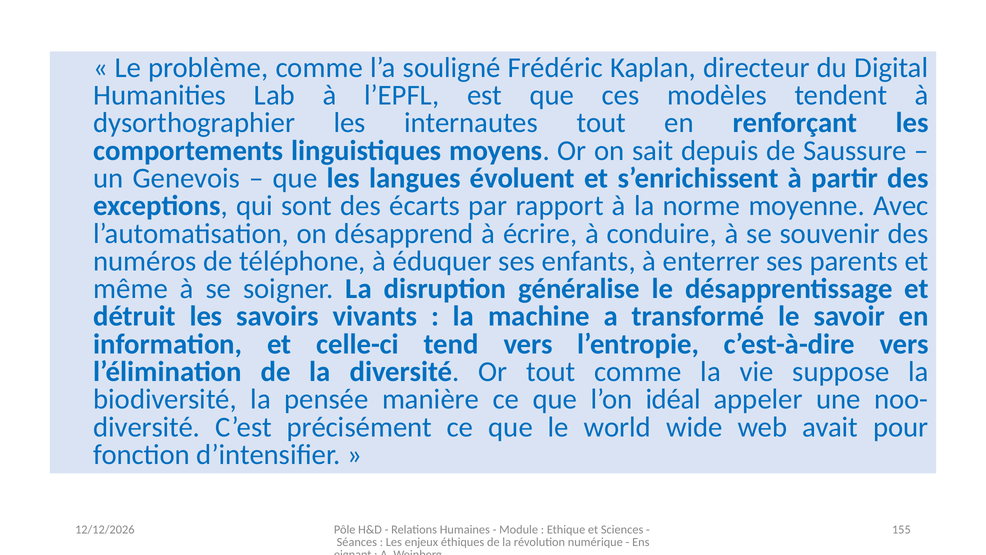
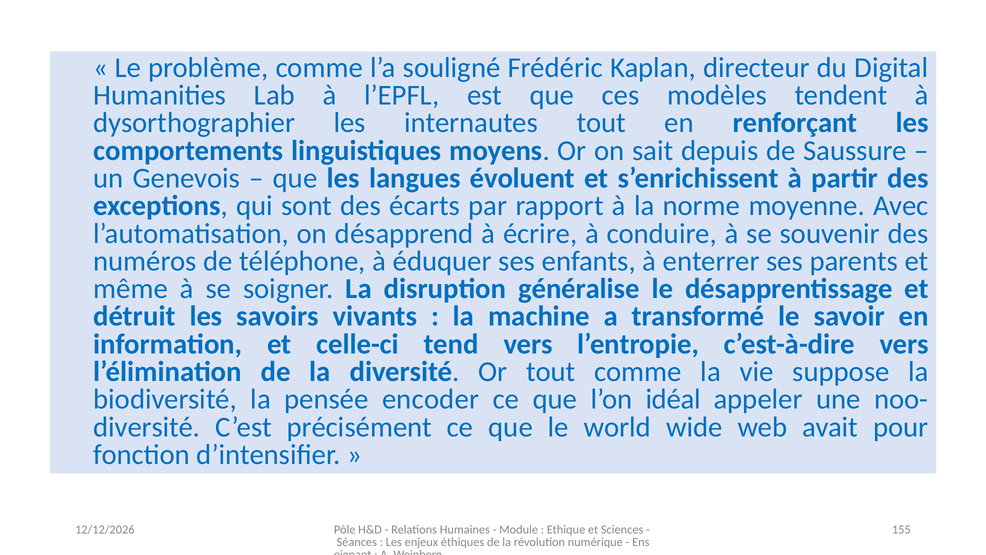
manière: manière -> encoder
